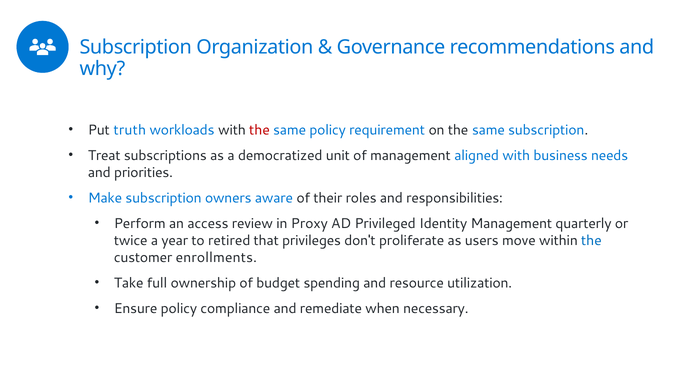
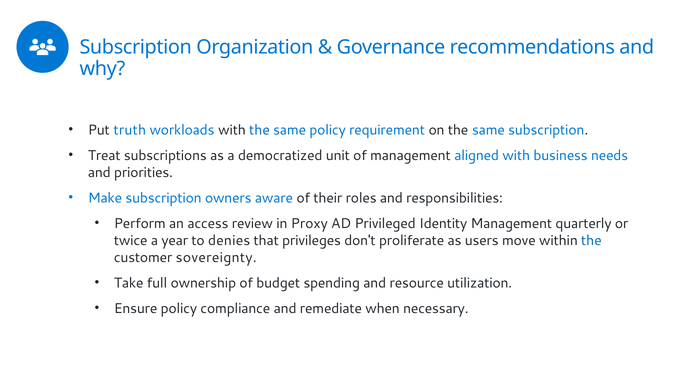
the at (259, 130) colour: red -> blue
retired: retired -> denies
enrollments: enrollments -> sovereignty
